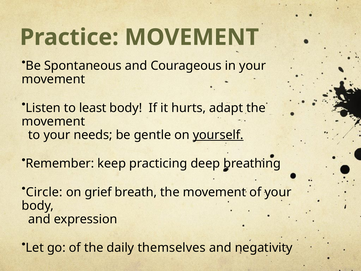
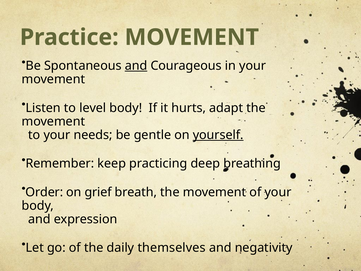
and at (136, 66) underline: none -> present
least: least -> level
Circle: Circle -> Order
